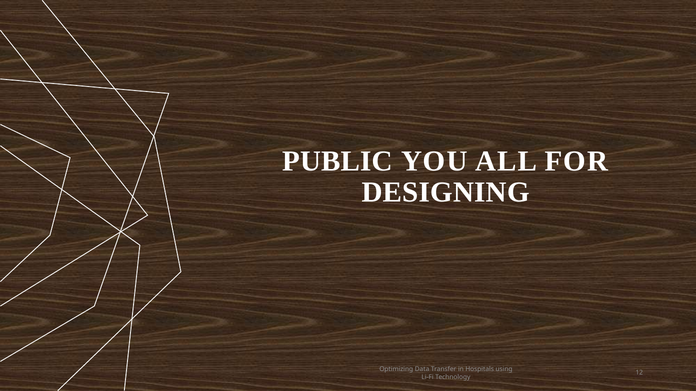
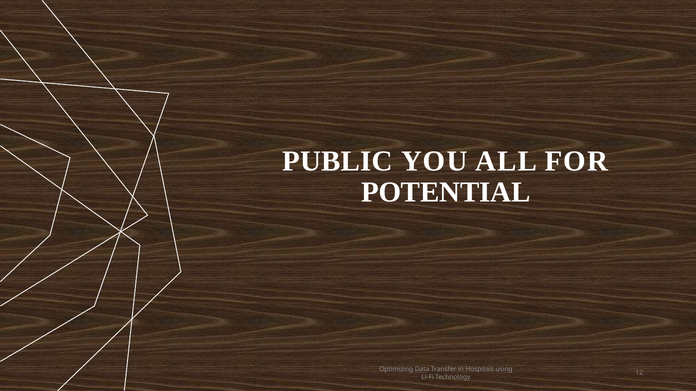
DESIGNING: DESIGNING -> POTENTIAL
